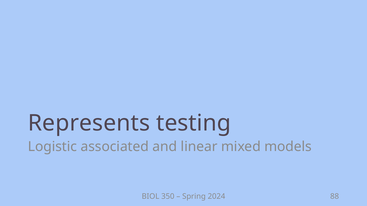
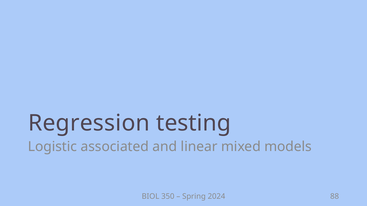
Represents: Represents -> Regression
